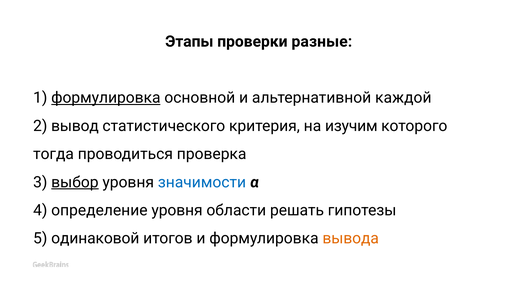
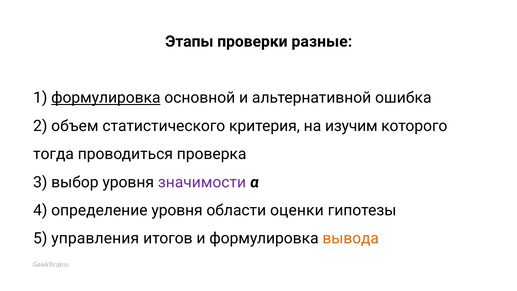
каждой: каждой -> ошибка
вывод: вывод -> объем
выбор underline: present -> none
значимости colour: blue -> purple
решать: решать -> оценки
одинаковой: одинаковой -> управления
